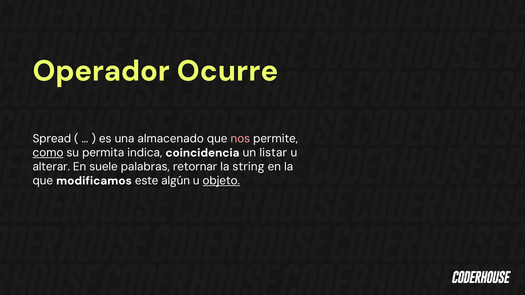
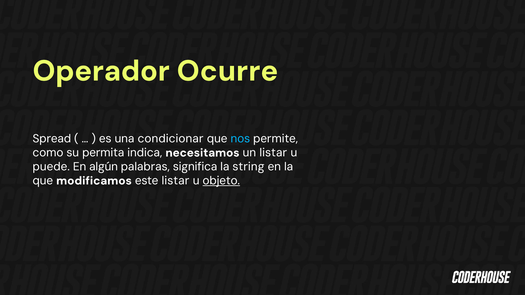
almacenado: almacenado -> condicionar
nos colour: pink -> light blue
como underline: present -> none
coincidencia: coincidencia -> necesitamos
alterar: alterar -> puede
suele: suele -> algún
retornar: retornar -> significa
este algún: algún -> listar
